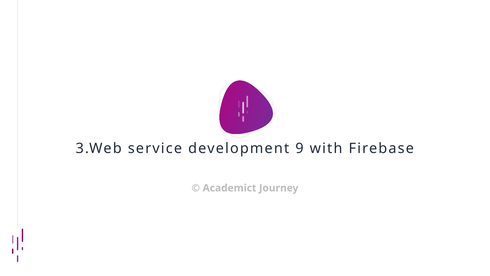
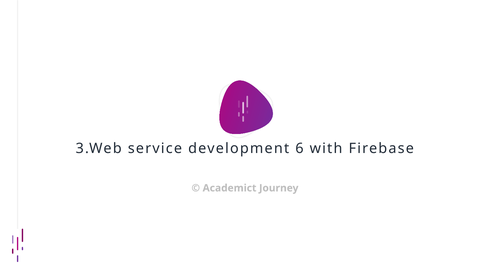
9: 9 -> 6
